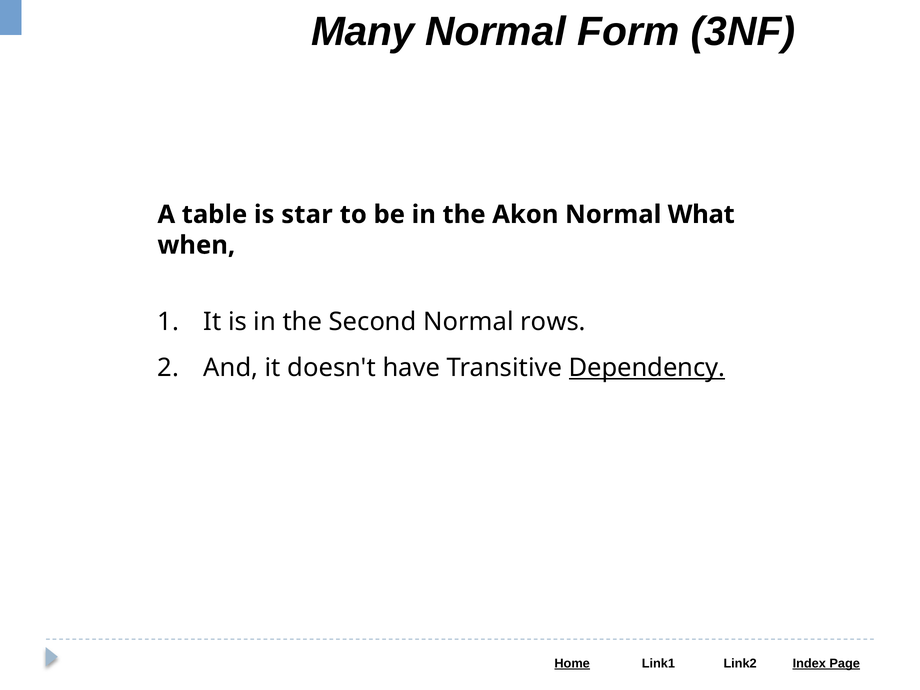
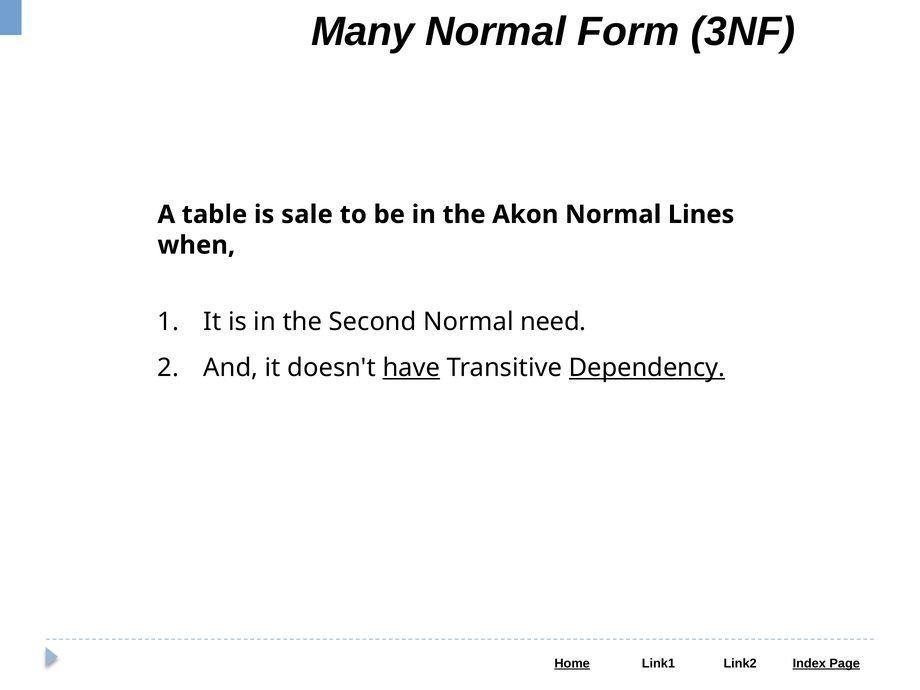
star: star -> sale
What: What -> Lines
rows: rows -> need
have underline: none -> present
